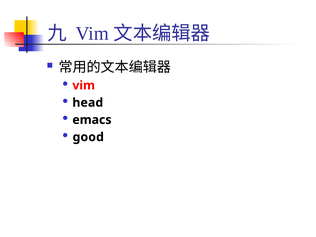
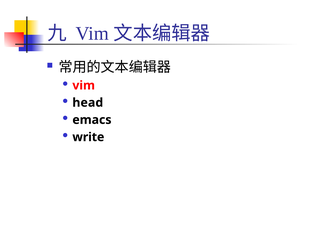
good: good -> write
